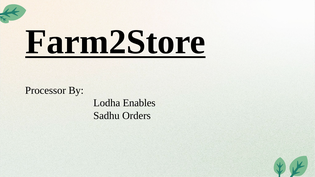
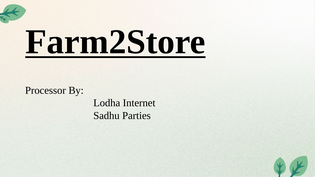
Enables: Enables -> Internet
Orders: Orders -> Parties
